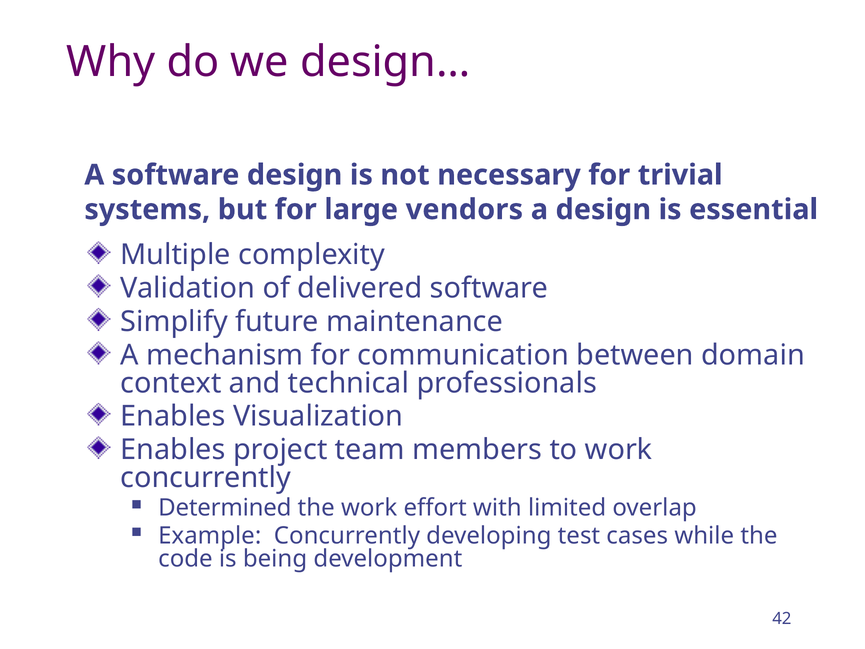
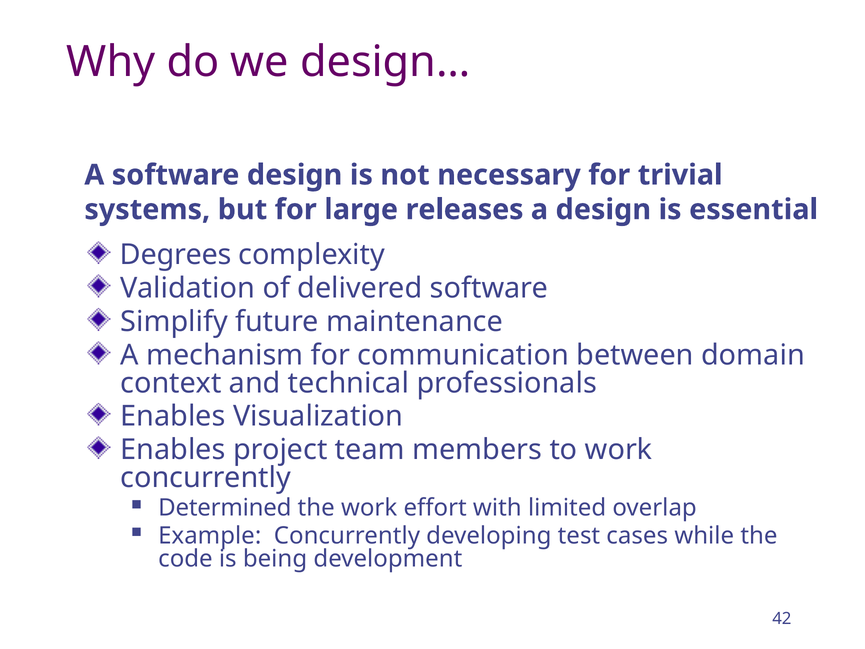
vendors: vendors -> releases
Multiple: Multiple -> Degrees
